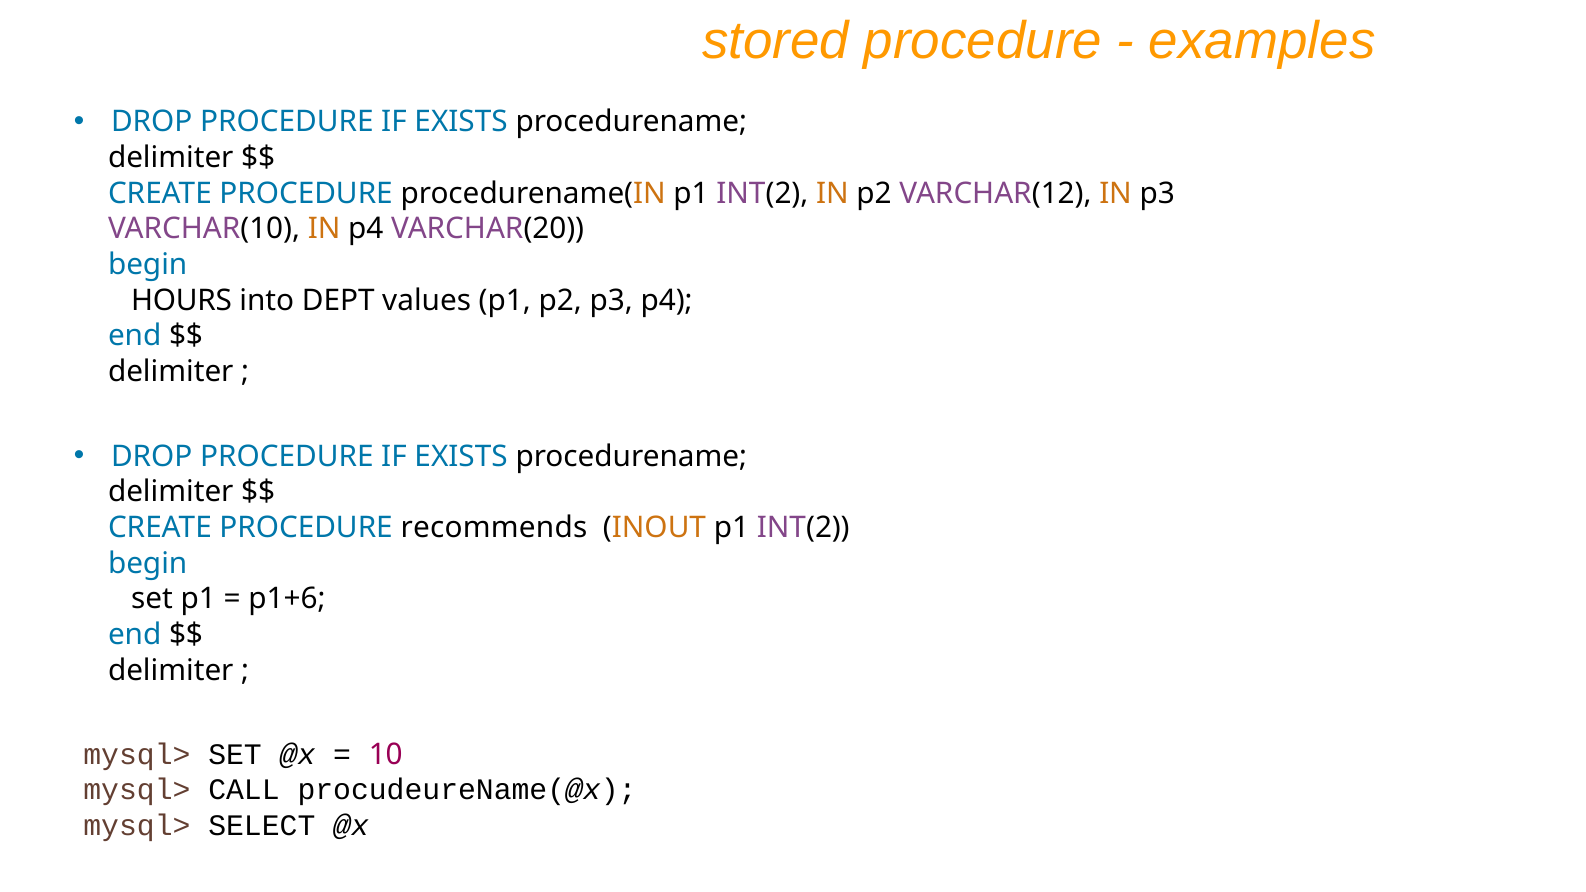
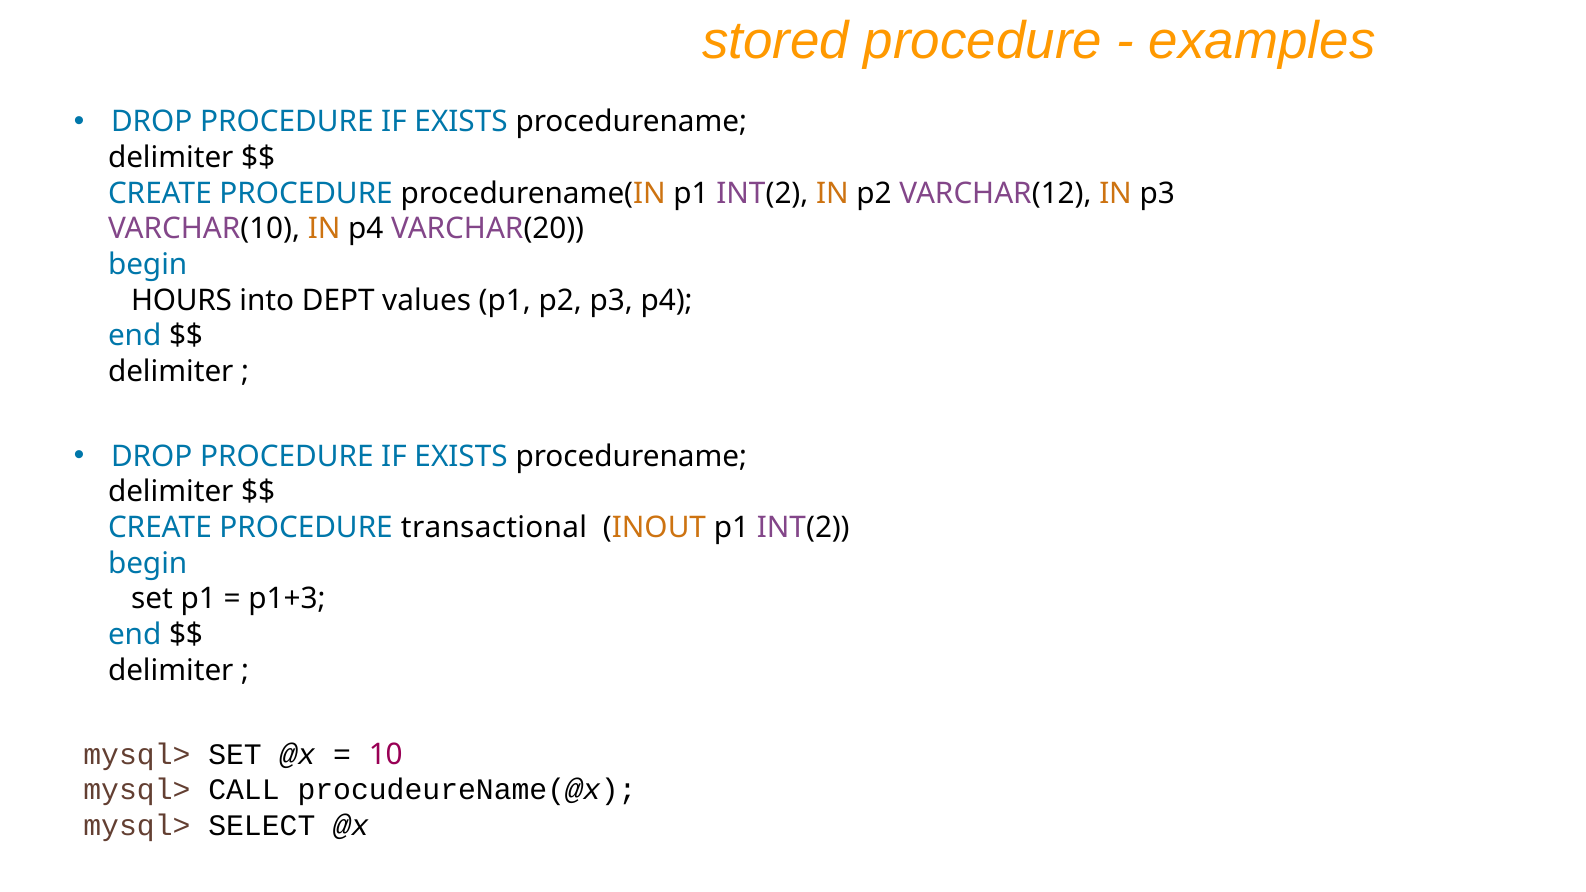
recommends: recommends -> transactional
p1+6: p1+6 -> p1+3
